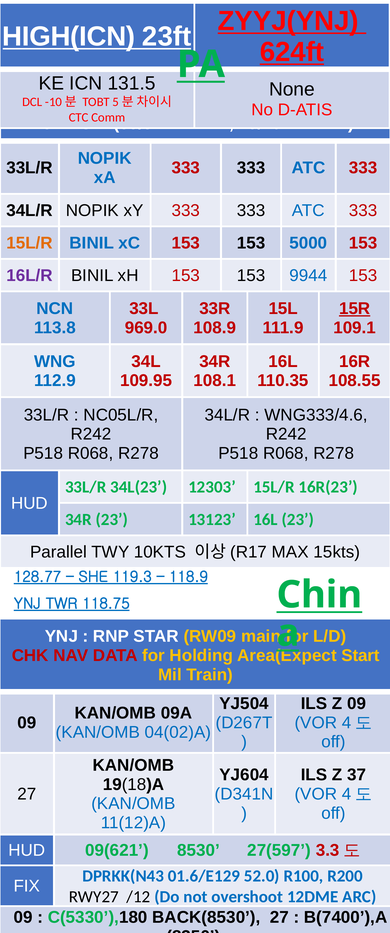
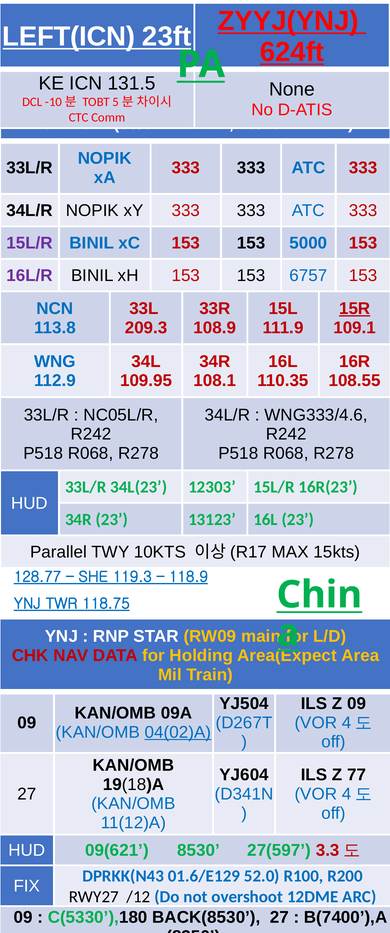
HIGH(ICN: HIGH(ICN -> LEFT(ICN
15L/R at (30, 243) colour: orange -> purple
9944: 9944 -> 6757
969.0: 969.0 -> 209.3
Start: Start -> Area
04(02)A underline: none -> present
37: 37 -> 77
